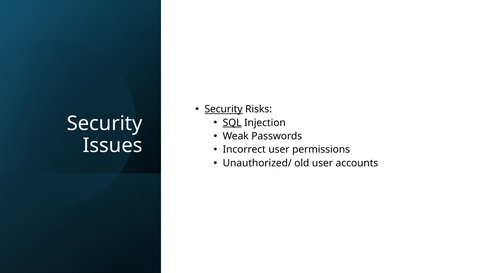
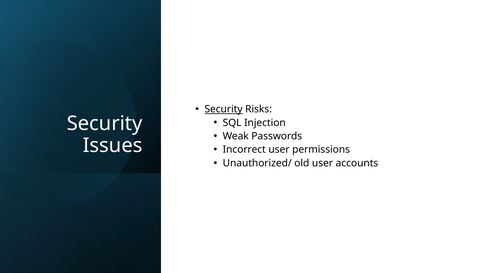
SQL underline: present -> none
